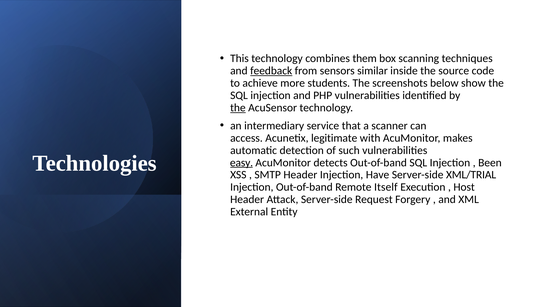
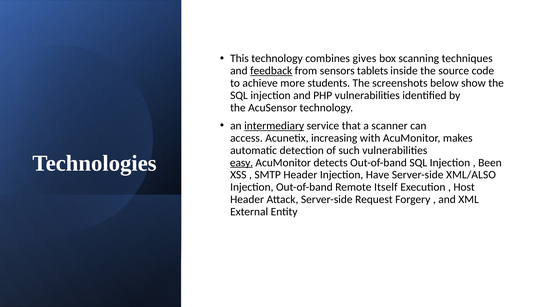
them: them -> gives
similar: similar -> tablets
the at (238, 108) underline: present -> none
intermediary underline: none -> present
legitimate: legitimate -> increasing
XML/TRIAL: XML/TRIAL -> XML/ALSO
